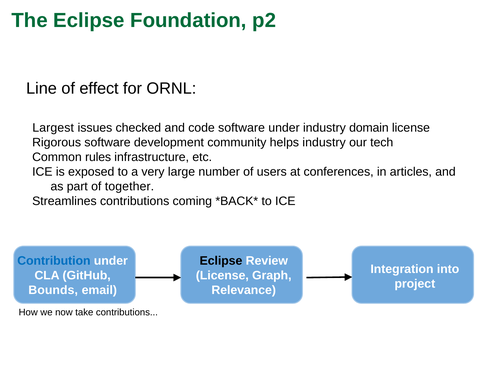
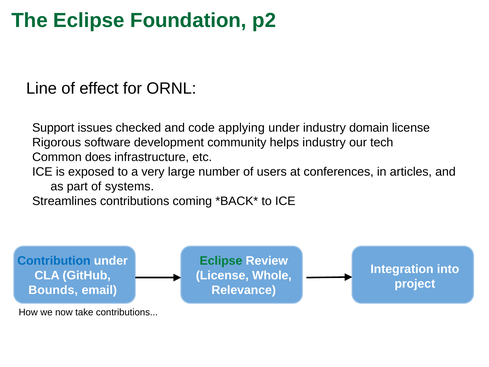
Largest: Largest -> Support
code software: software -> applying
rules: rules -> does
together: together -> systems
Eclipse at (221, 261) colour: black -> green
Graph: Graph -> Whole
